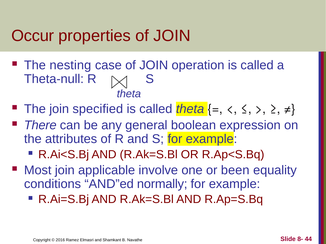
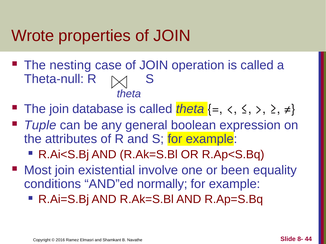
Occur: Occur -> Wrote
specified: specified -> database
There: There -> Tuple
applicable: applicable -> existential
